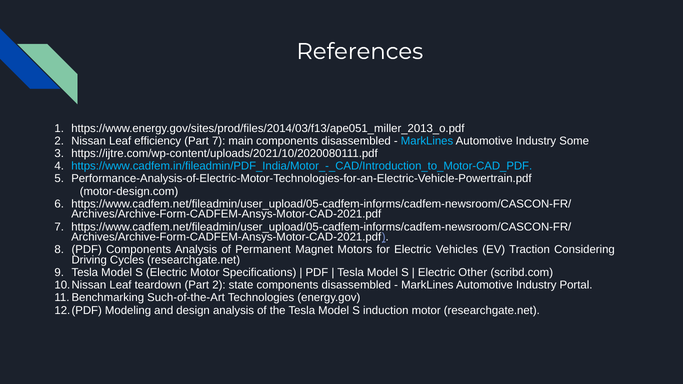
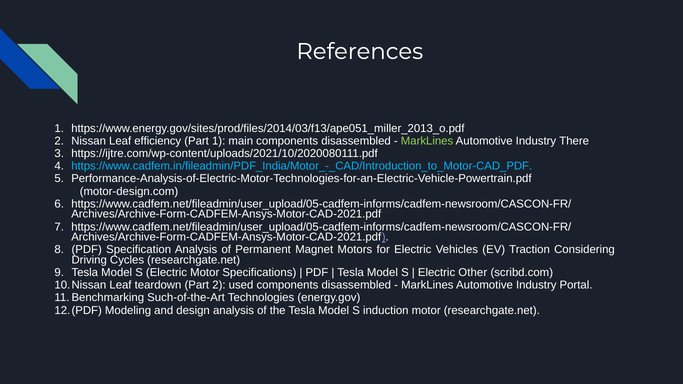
Part 7: 7 -> 1
MarkLines at (427, 141) colour: light blue -> light green
Some: Some -> There
PDF Components: Components -> Specification
state: state -> used
